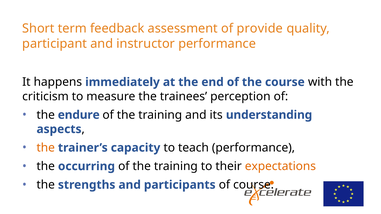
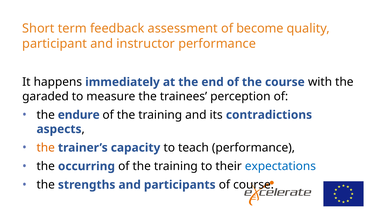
provide: provide -> become
criticism: criticism -> garaded
understanding: understanding -> contradictions
expectations colour: orange -> blue
